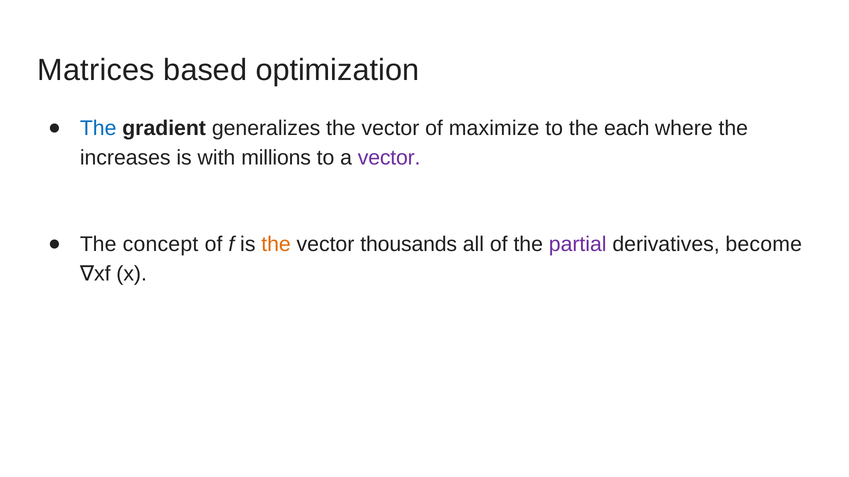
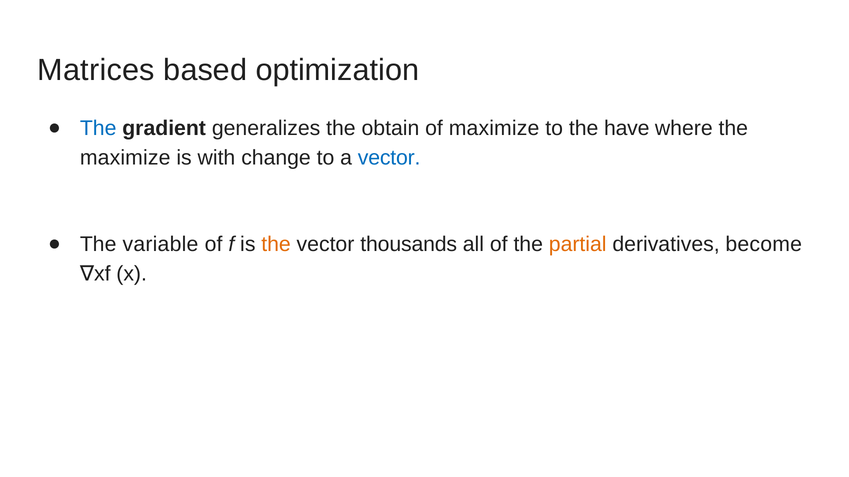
generalizes the vector: vector -> obtain
each: each -> have
increases at (125, 158): increases -> maximize
millions: millions -> change
vector at (389, 158) colour: purple -> blue
concept: concept -> variable
partial colour: purple -> orange
